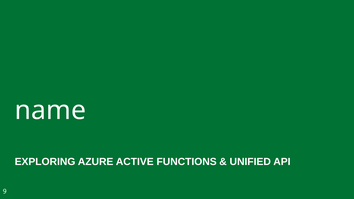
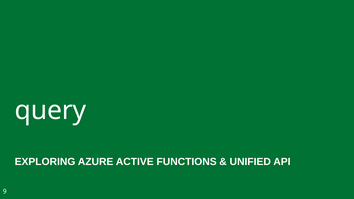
name: name -> query
